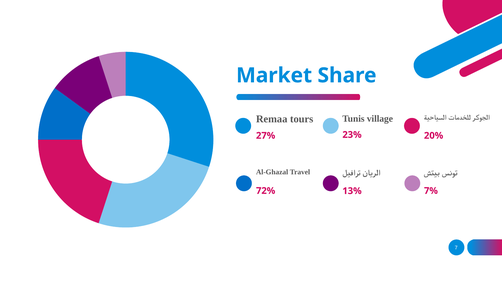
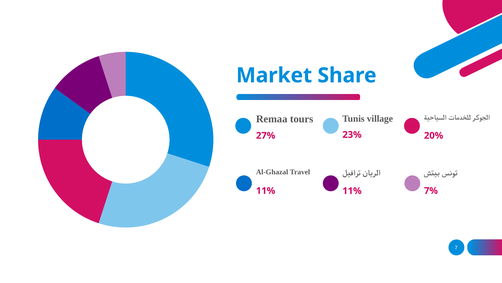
72% at (266, 190): 72% -> 11%
13% at (352, 191): 13% -> 11%
